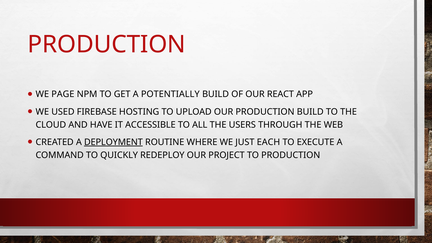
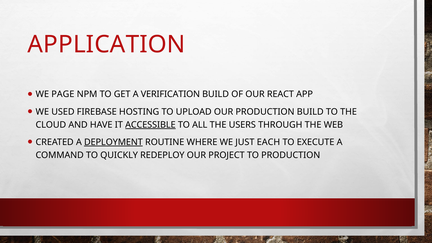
PRODUCTION at (107, 45): PRODUCTION -> APPLICATION
POTENTIALLY: POTENTIALLY -> VERIFICATION
ACCESSIBLE underline: none -> present
